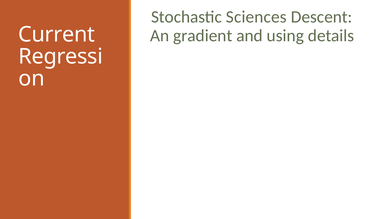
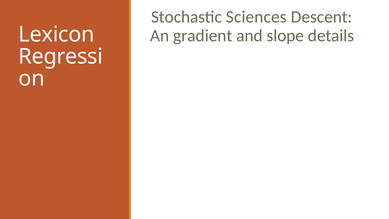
Current: Current -> Lexicon
using: using -> slope
